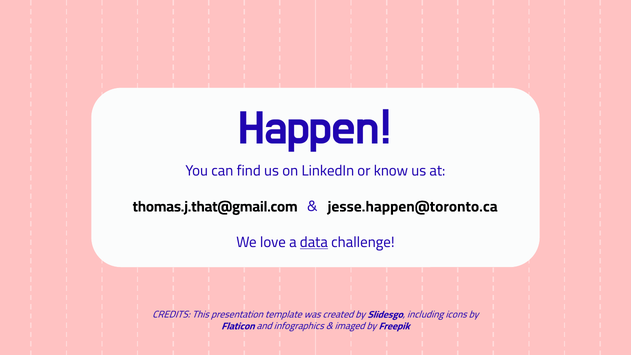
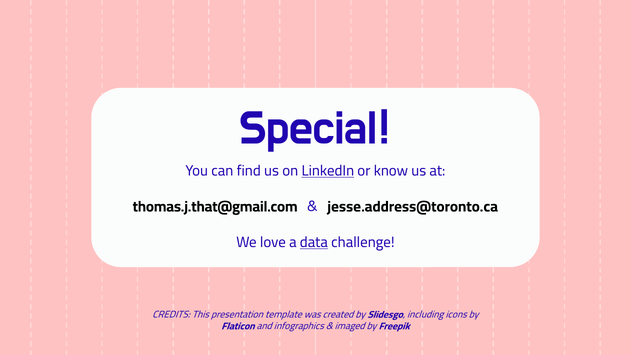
Happen: Happen -> Special
LinkedIn underline: none -> present
jesse.happen@toronto.ca: jesse.happen@toronto.ca -> jesse.address@toronto.ca
